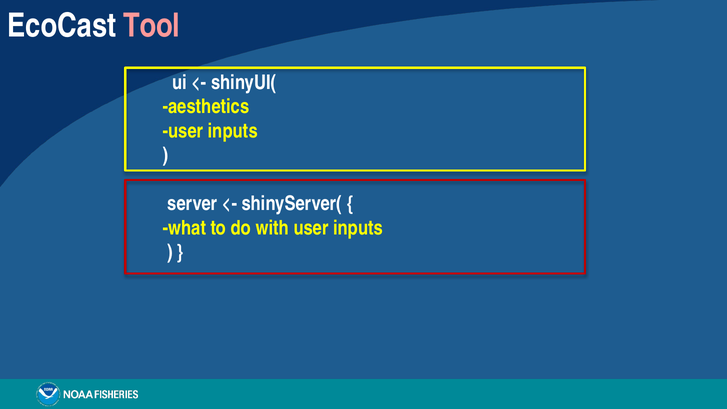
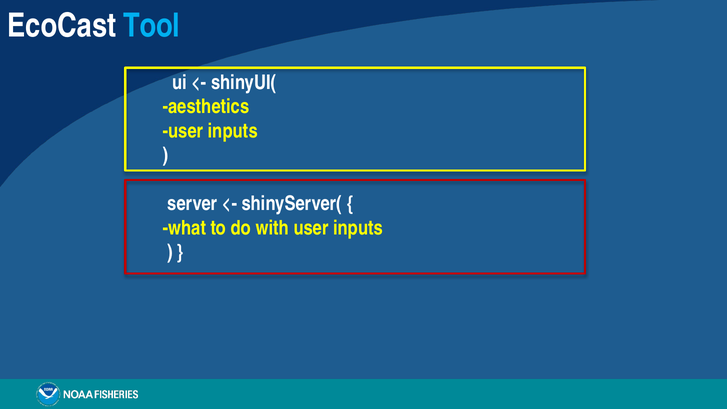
Tool colour: pink -> light blue
